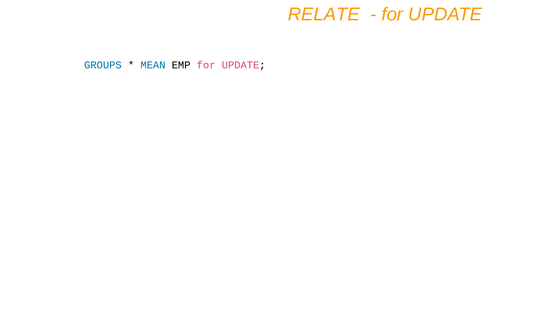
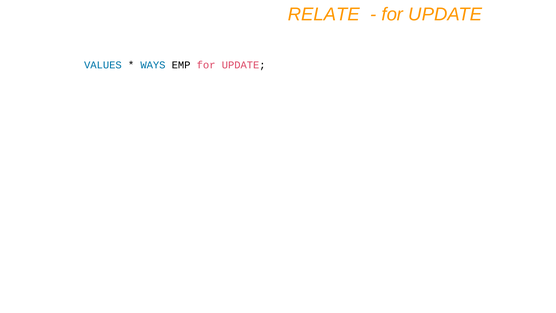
GROUPS: GROUPS -> VALUES
MEAN: MEAN -> WAYS
